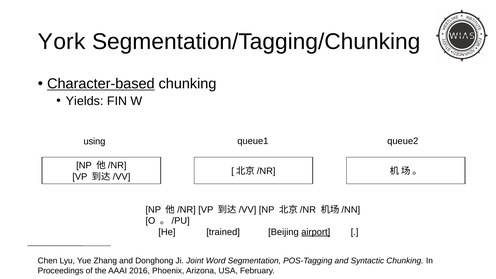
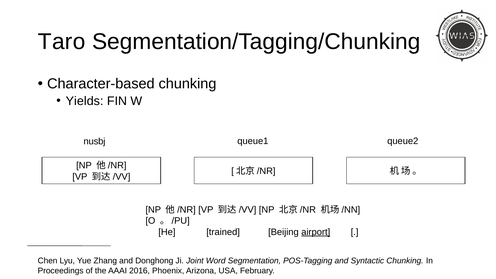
York: York -> Taro
Character-based underline: present -> none
using: using -> nusbj
